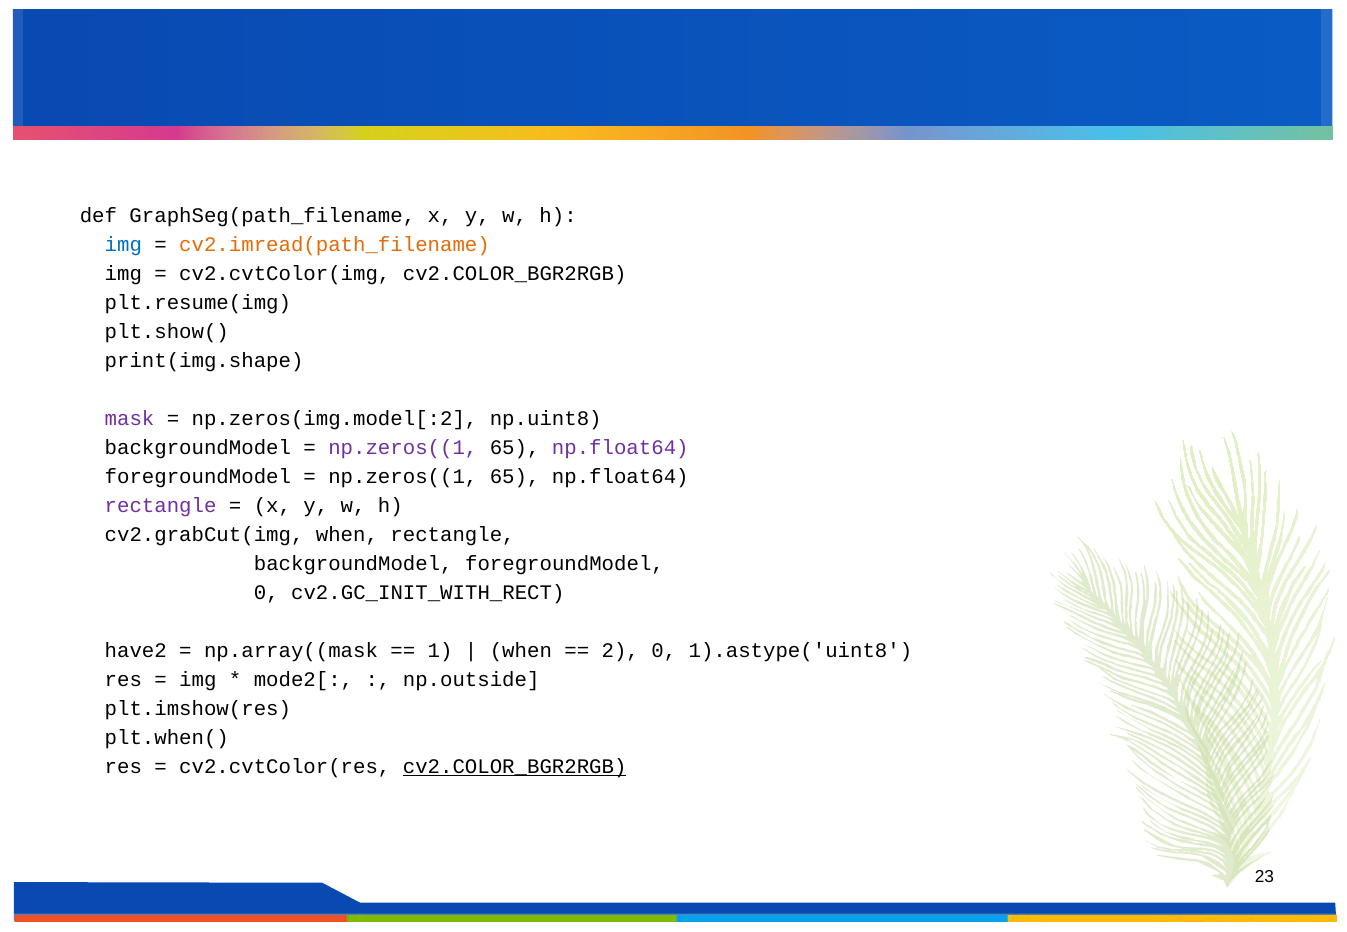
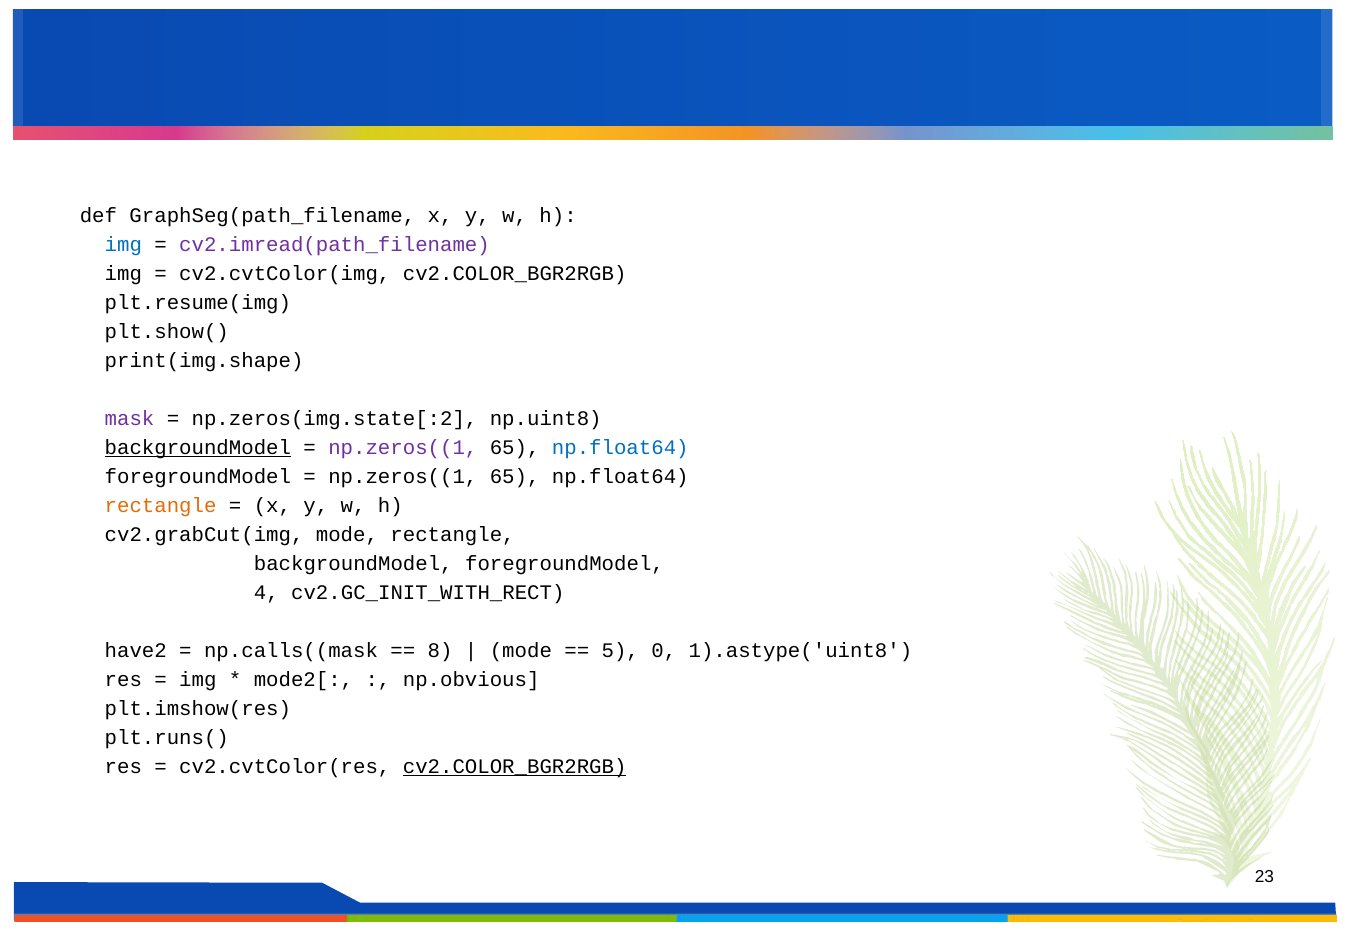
cv2.imread(path_filename colour: orange -> purple
np.zeros(img.model[:2: np.zeros(img.model[:2 -> np.zeros(img.state[:2
backgroundModel at (198, 448) underline: none -> present
np.float64 at (620, 448) colour: purple -> blue
rectangle at (161, 506) colour: purple -> orange
cv2.grabCut(img when: when -> mode
0 at (266, 593): 0 -> 4
np.array((mask: np.array((mask -> np.calls((mask
1: 1 -> 8
when at (521, 651): when -> mode
2: 2 -> 5
np.outside: np.outside -> np.obvious
plt.when(: plt.when( -> plt.runs(
